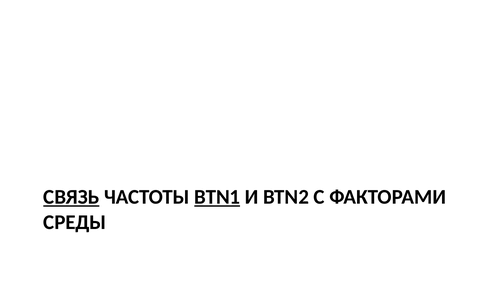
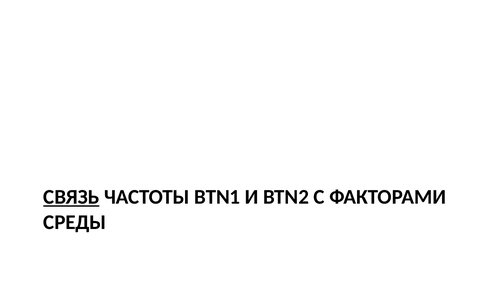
BTN1 underline: present -> none
